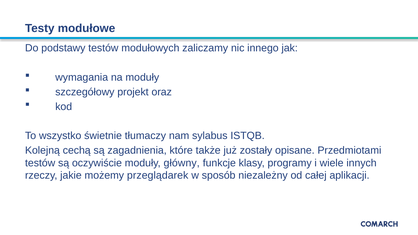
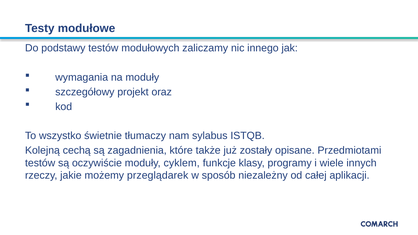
główny: główny -> cyklem
